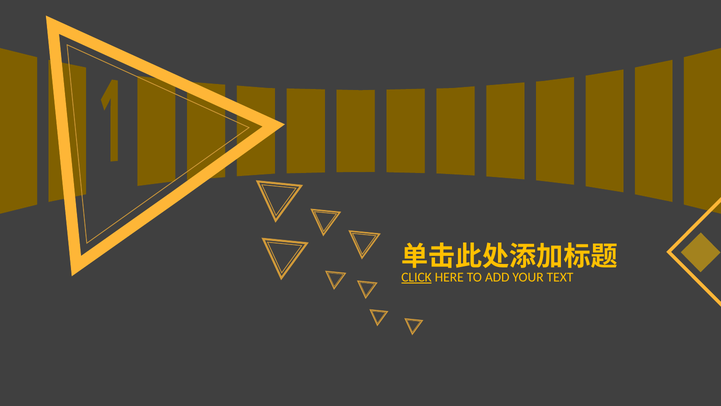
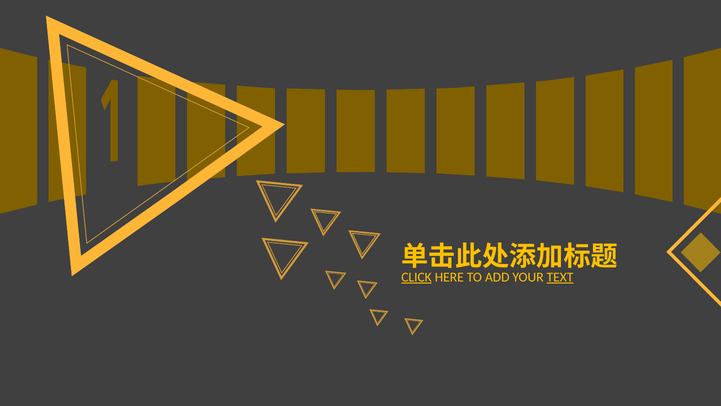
TEXT underline: none -> present
